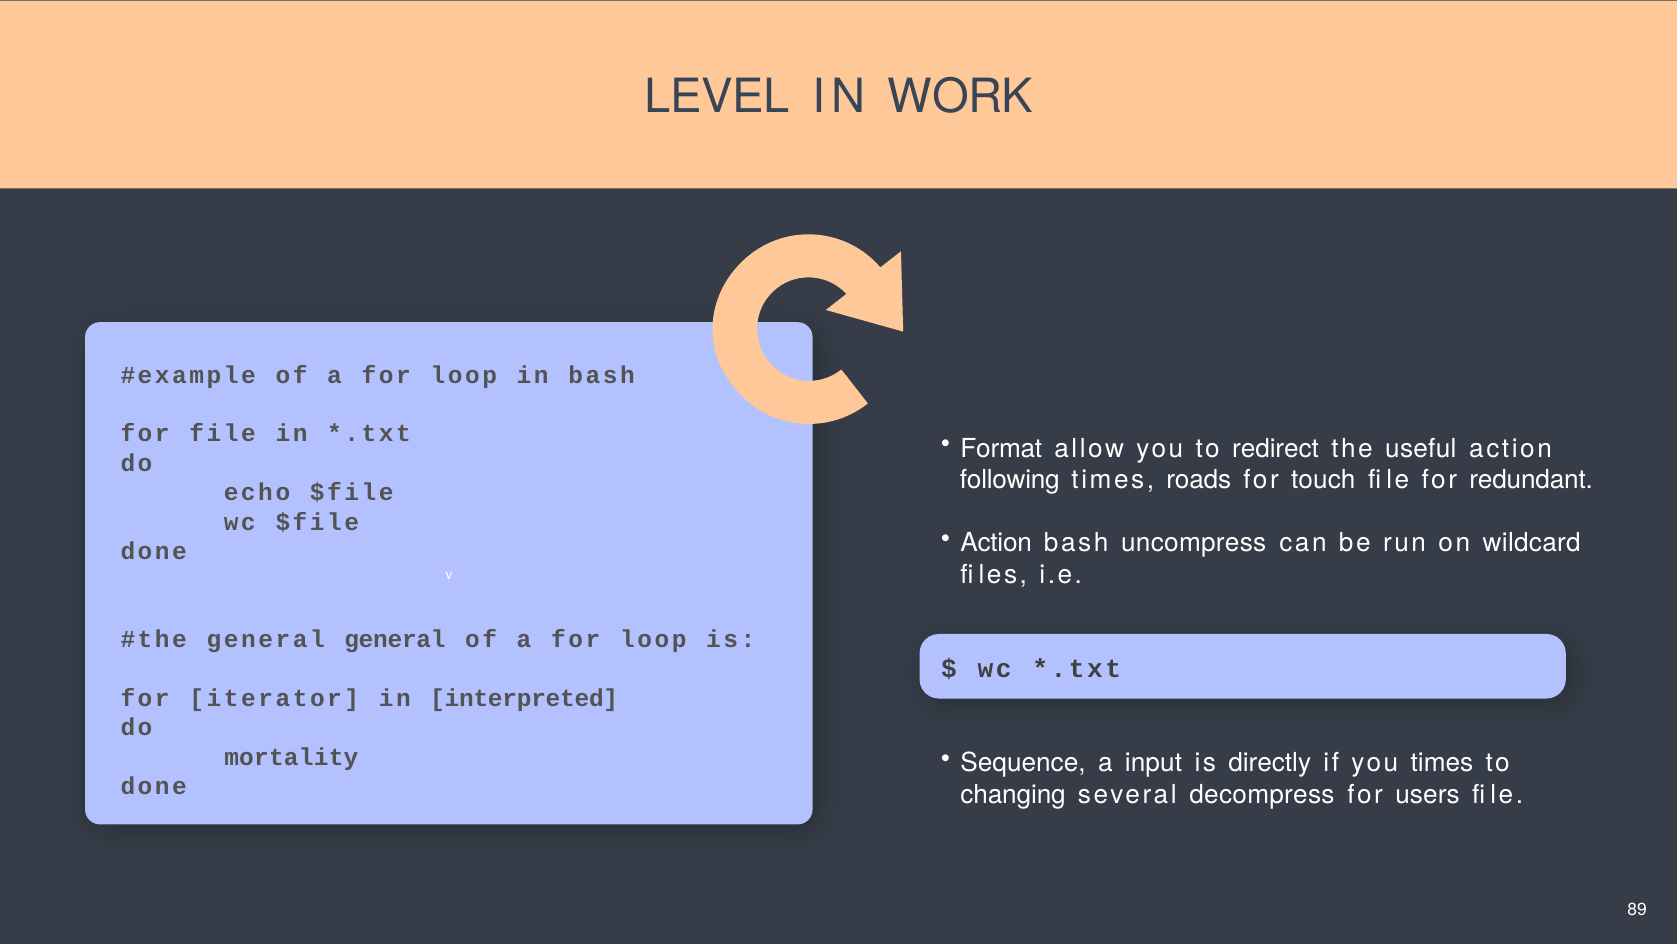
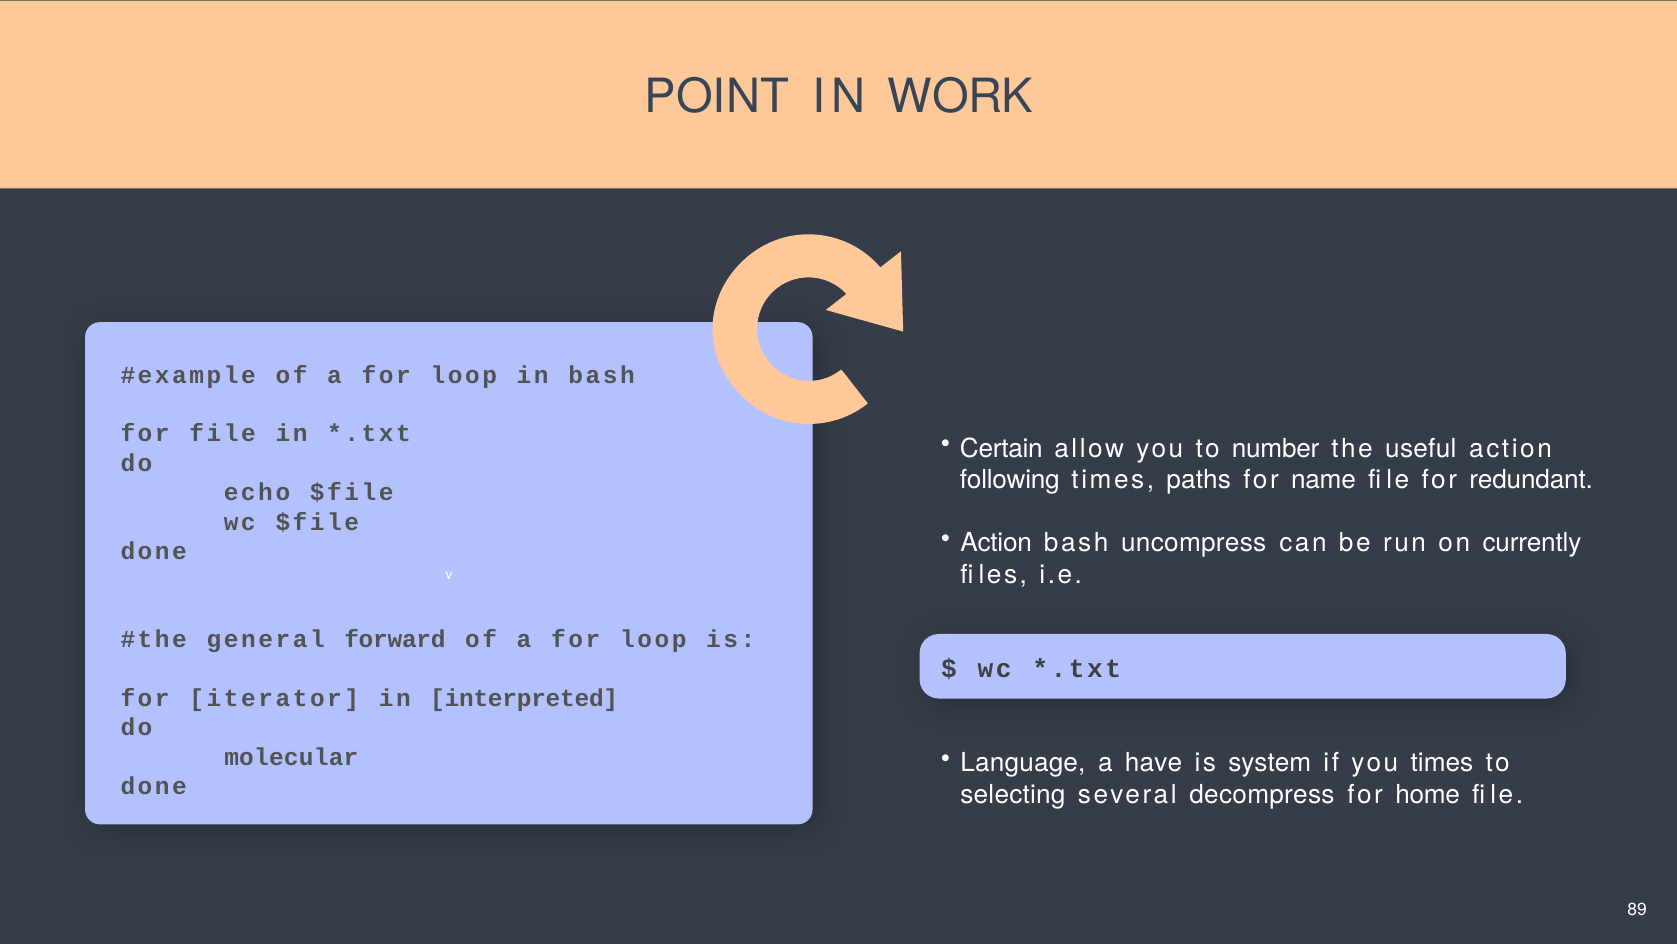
LEVEL: LEVEL -> POINT
Format: Format -> Certain
redirect: redirect -> number
roads: roads -> paths
touch: touch -> name
wildcard: wildcard -> currently
general general: general -> forward
mortality: mortality -> molecular
Sequence: Sequence -> Language
input: input -> have
directly: directly -> system
changing: changing -> selecting
users: users -> home
